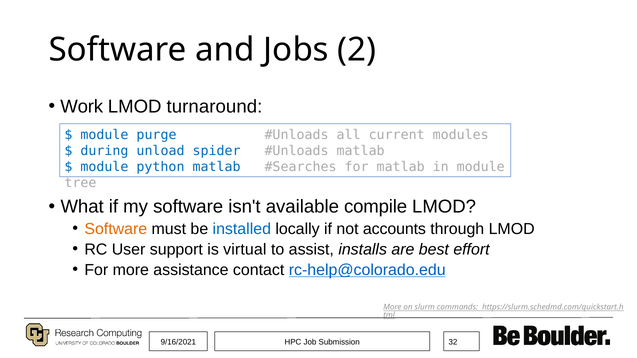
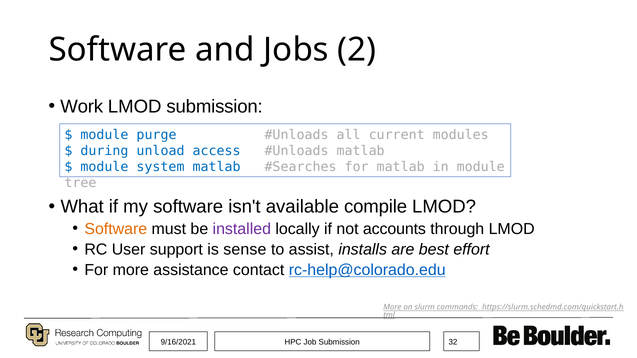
LMOD turnaround: turnaround -> submission
spider: spider -> access
python: python -> system
installed colour: blue -> purple
virtual: virtual -> sense
